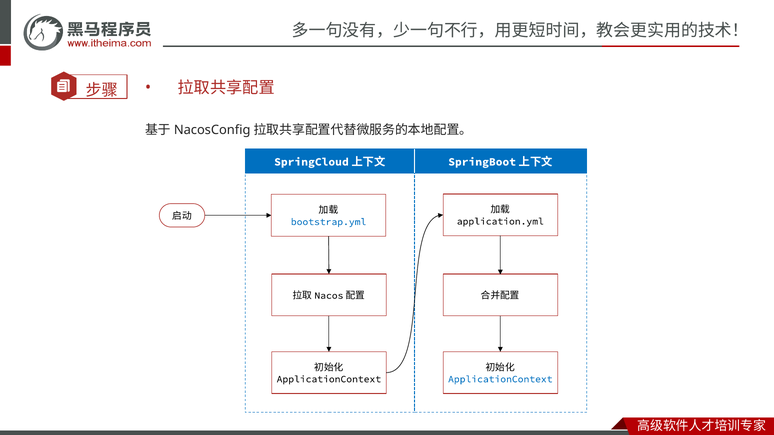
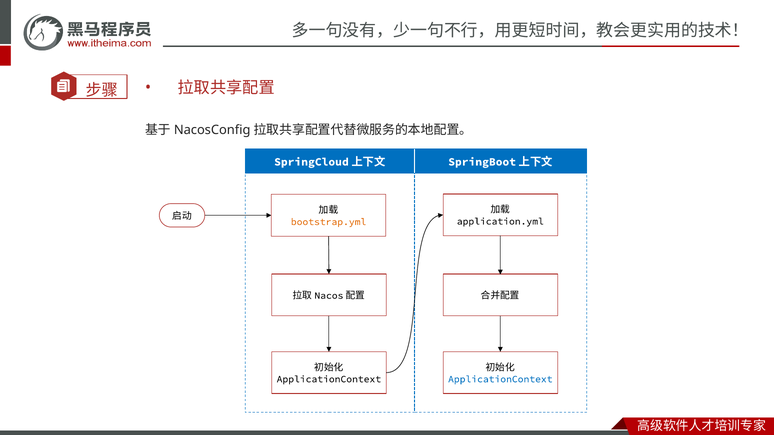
bootstrap.yml colour: blue -> orange
